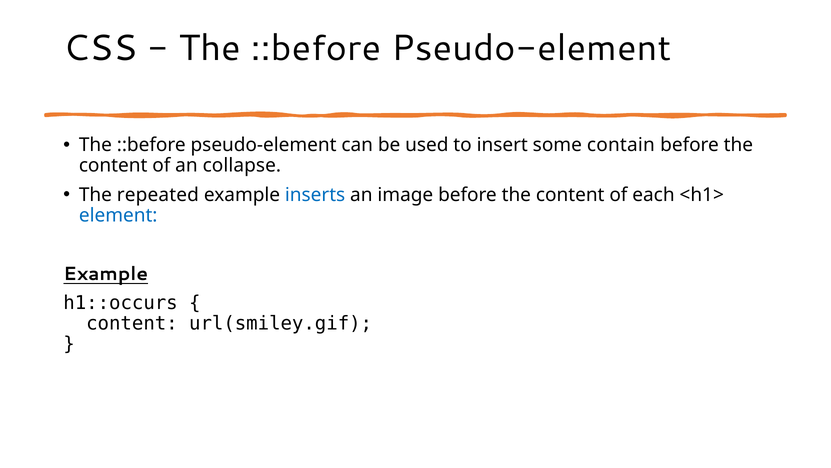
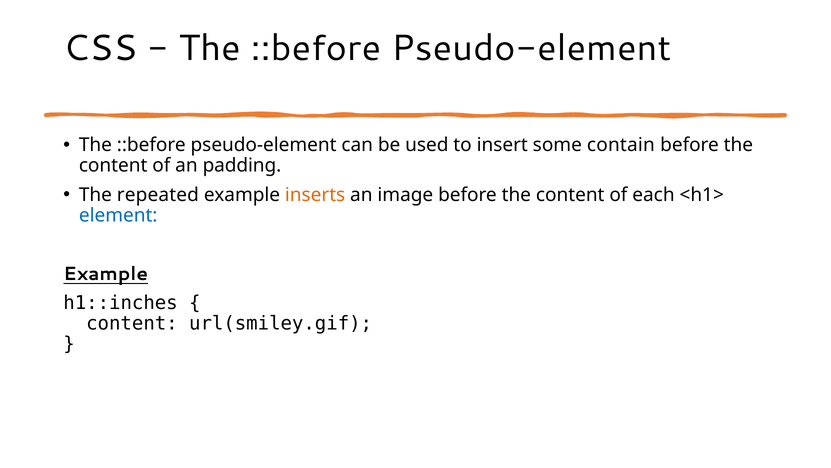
collapse: collapse -> padding
inserts colour: blue -> orange
h1::occurs: h1::occurs -> h1::inches
